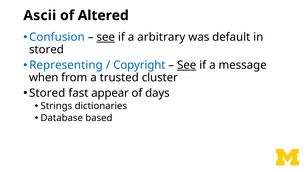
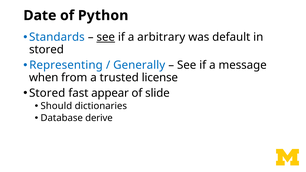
Ascii: Ascii -> Date
Altered: Altered -> Python
Confusion: Confusion -> Standards
Copyright: Copyright -> Generally
See at (187, 65) underline: present -> none
cluster: cluster -> license
days: days -> slide
Strings: Strings -> Should
based: based -> derive
